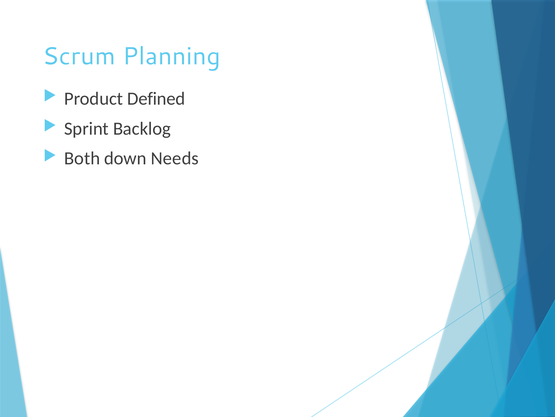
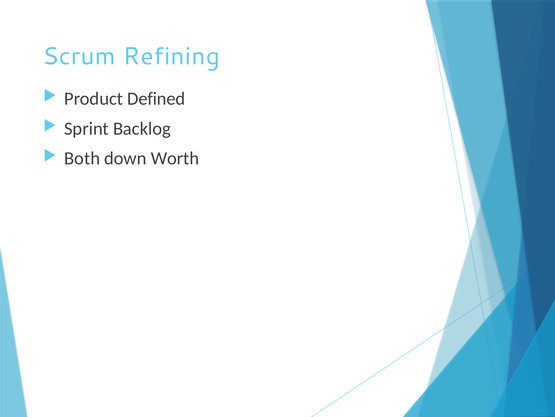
Planning: Planning -> Refining
Needs: Needs -> Worth
